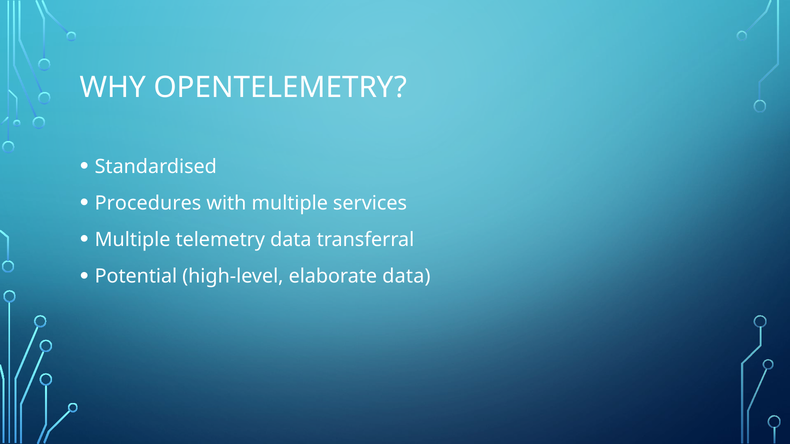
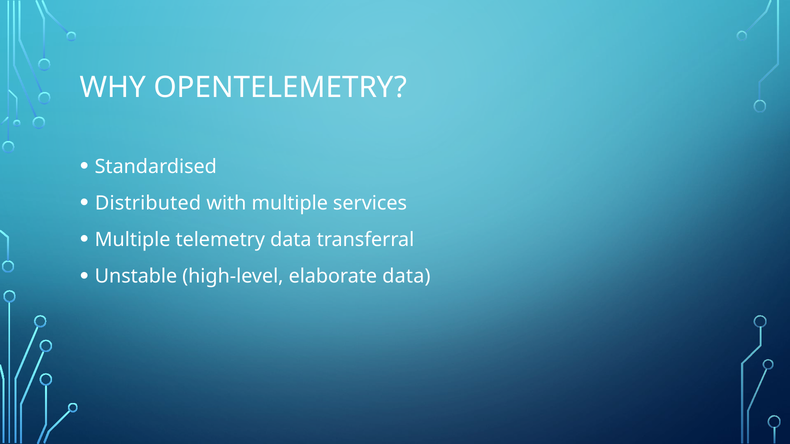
Procedures: Procedures -> Distributed
Potential: Potential -> Unstable
